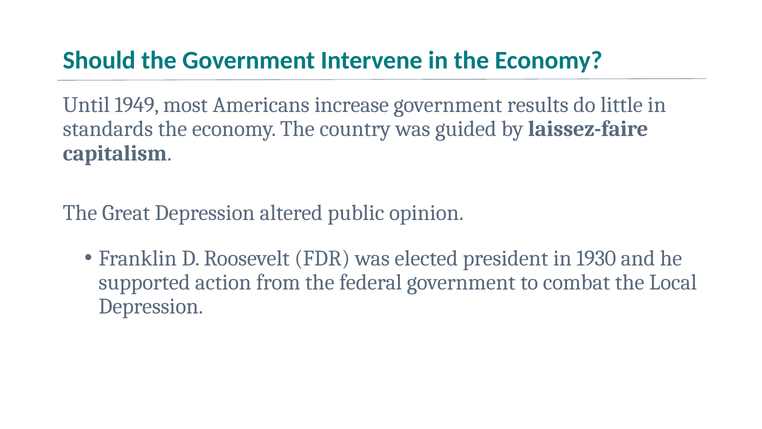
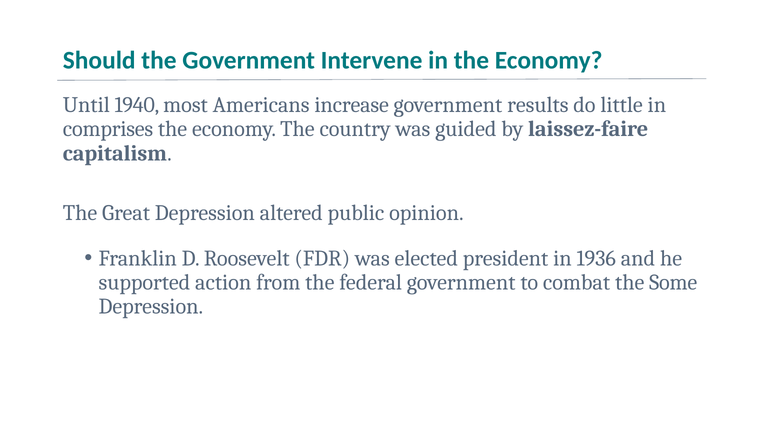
1949: 1949 -> 1940
standards: standards -> comprises
1930: 1930 -> 1936
Local: Local -> Some
